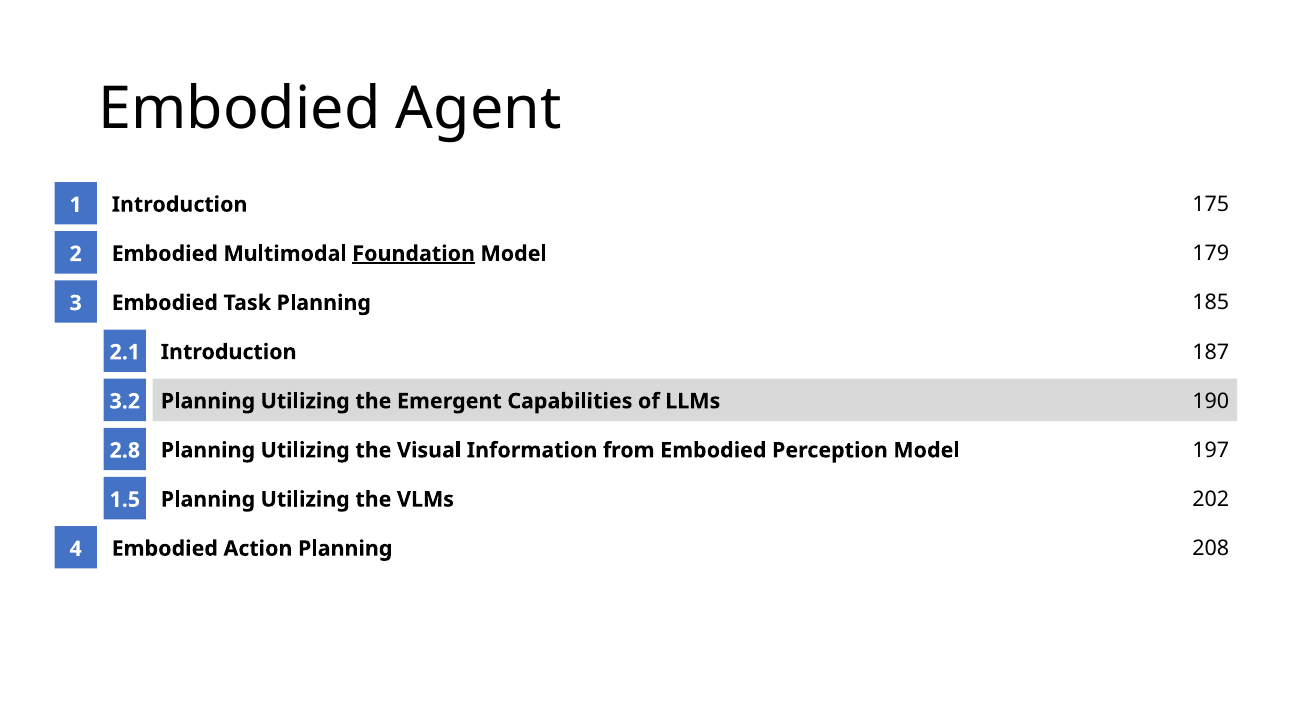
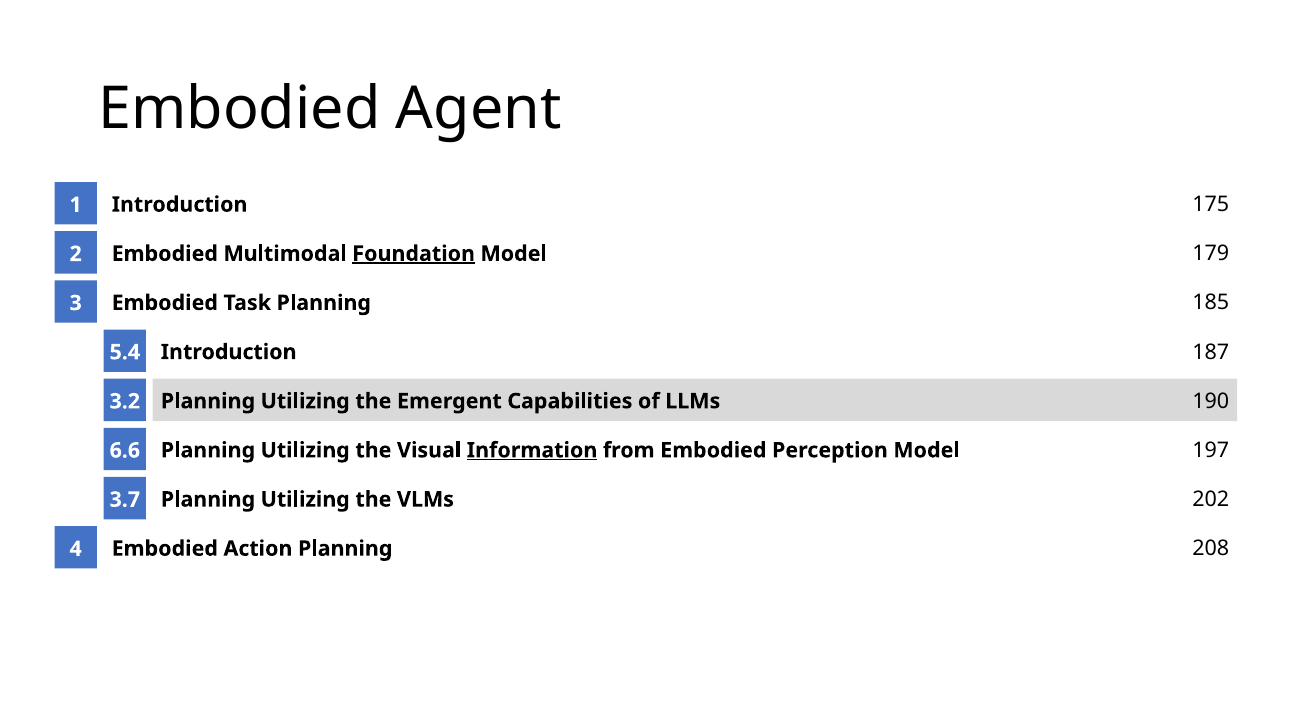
2.1: 2.1 -> 5.4
Information underline: none -> present
2.8: 2.8 -> 6.6
1.5: 1.5 -> 3.7
